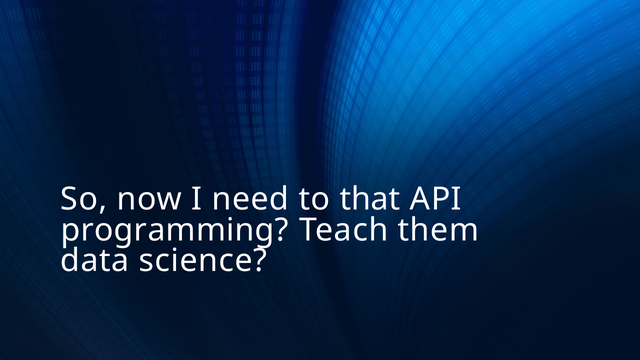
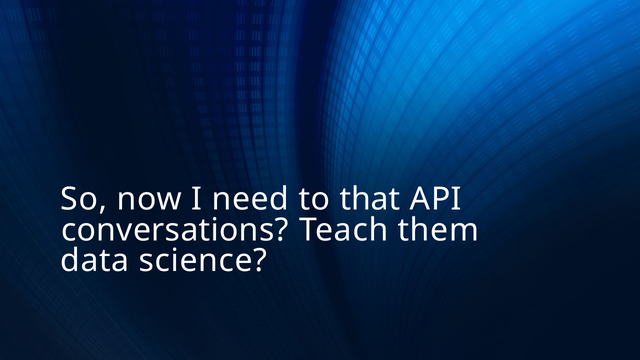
programming: programming -> conversations
